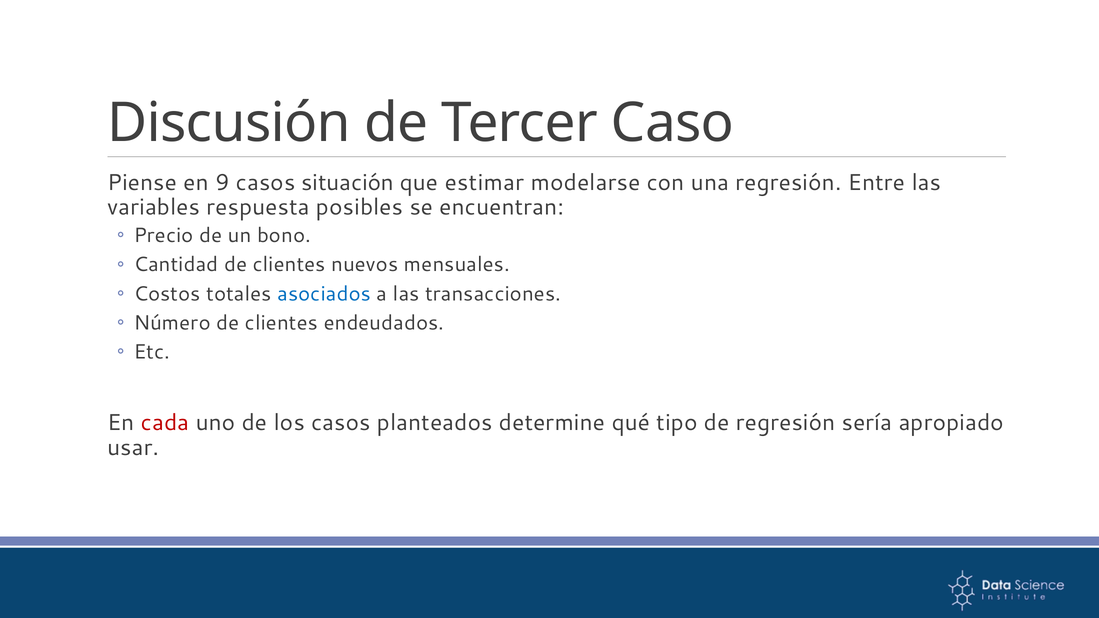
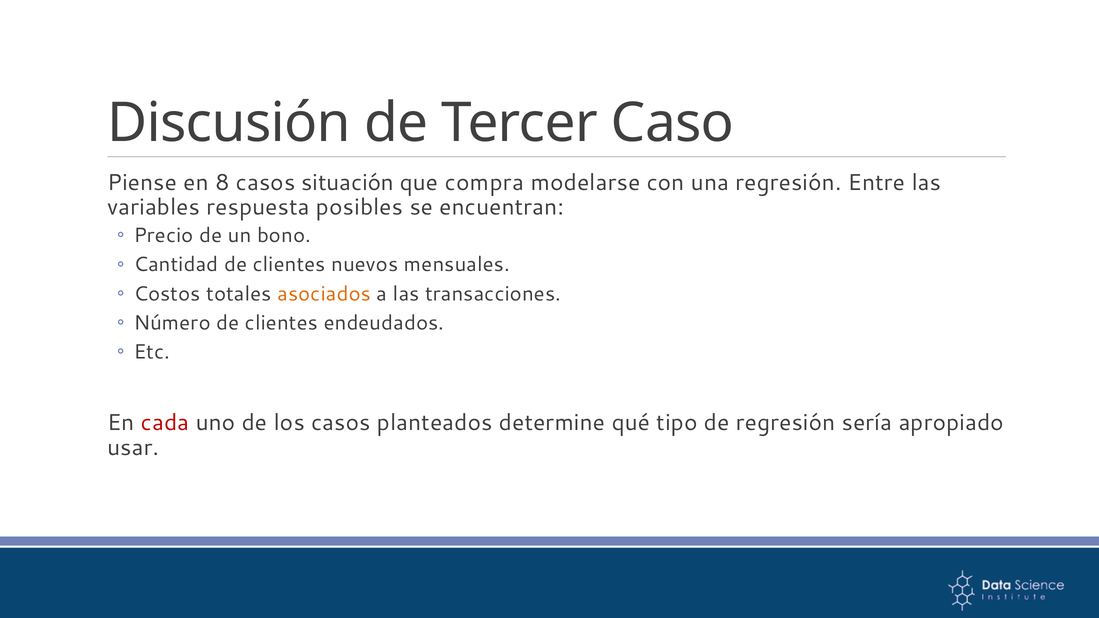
9: 9 -> 8
estimar: estimar -> compra
asociados colour: blue -> orange
